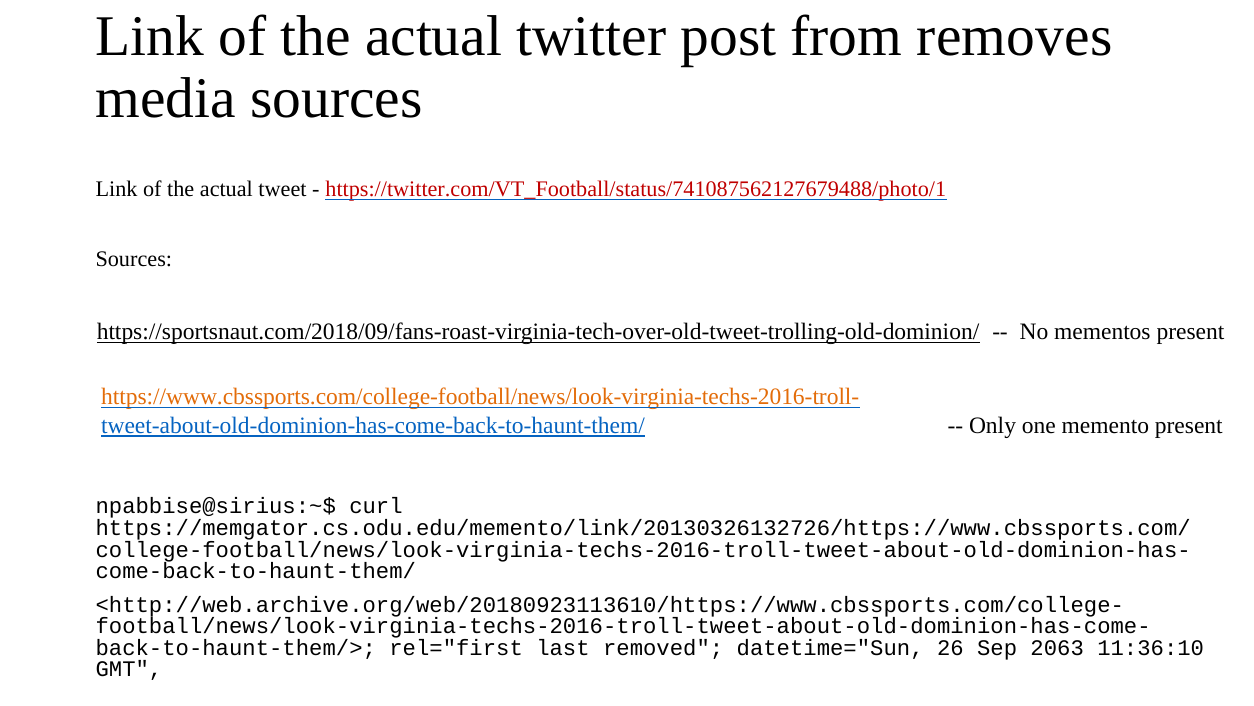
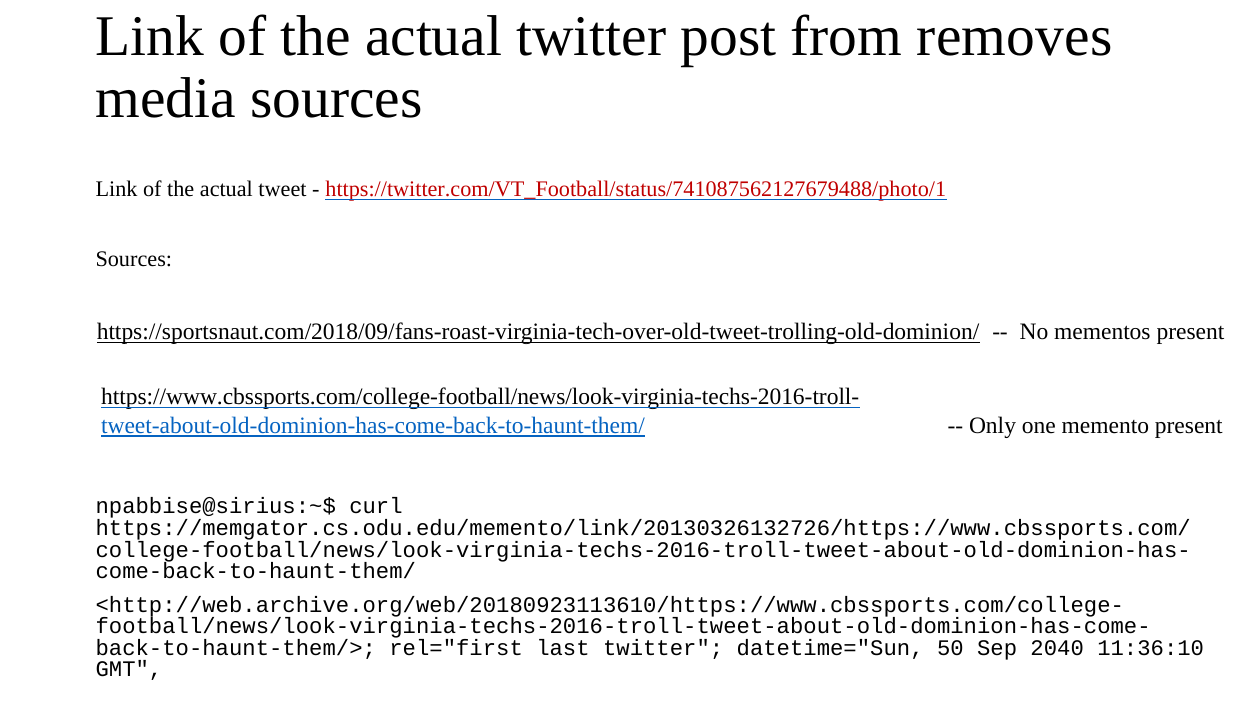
https://www.cbssports.com/college-football/news/look-virginia-techs-2016-troll- colour: orange -> black
last removed: removed -> twitter
26: 26 -> 50
2063: 2063 -> 2040
